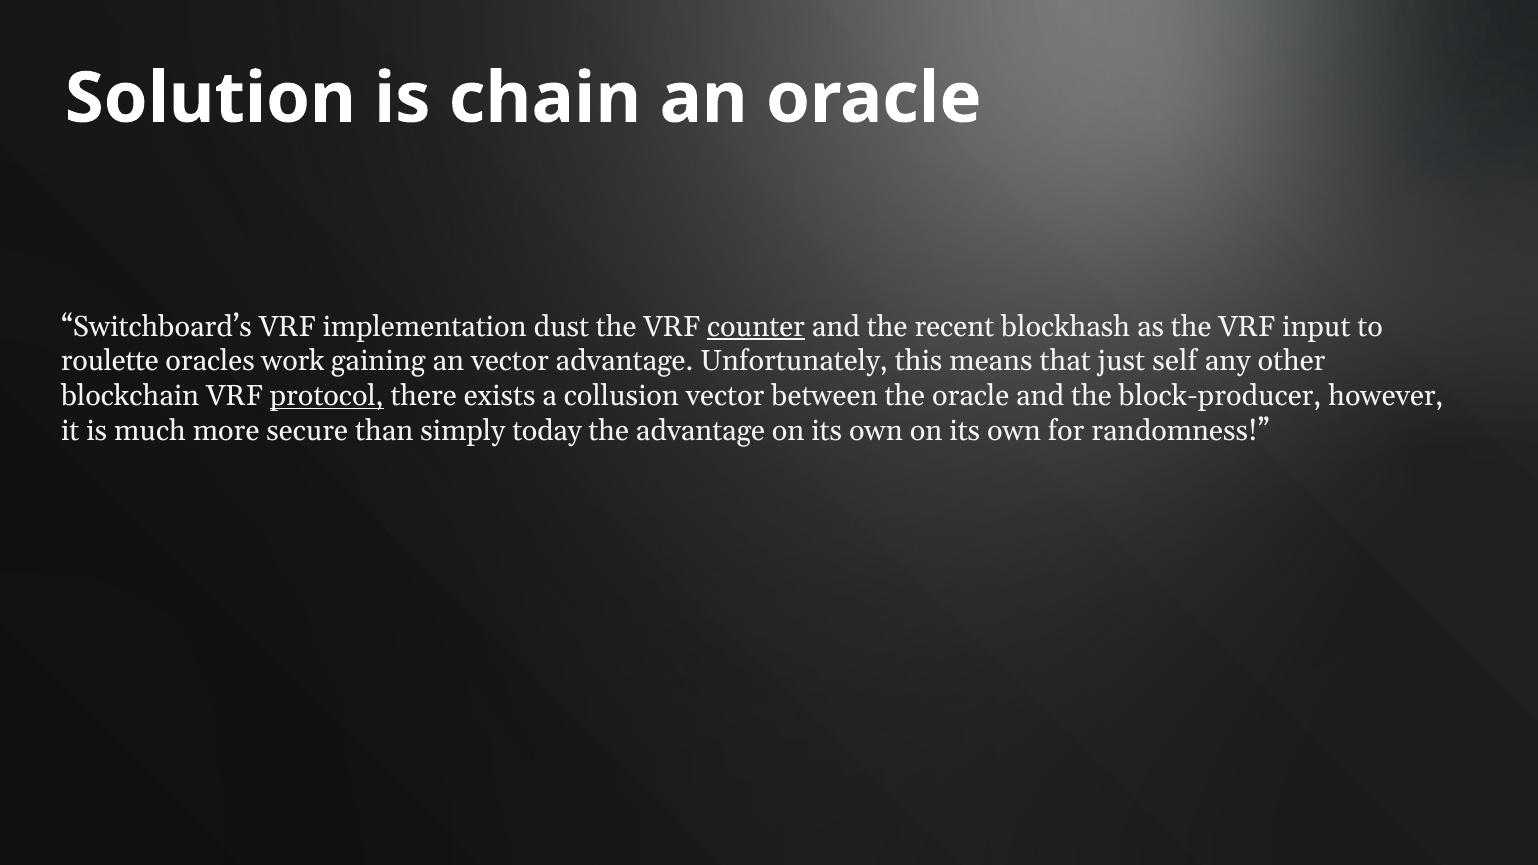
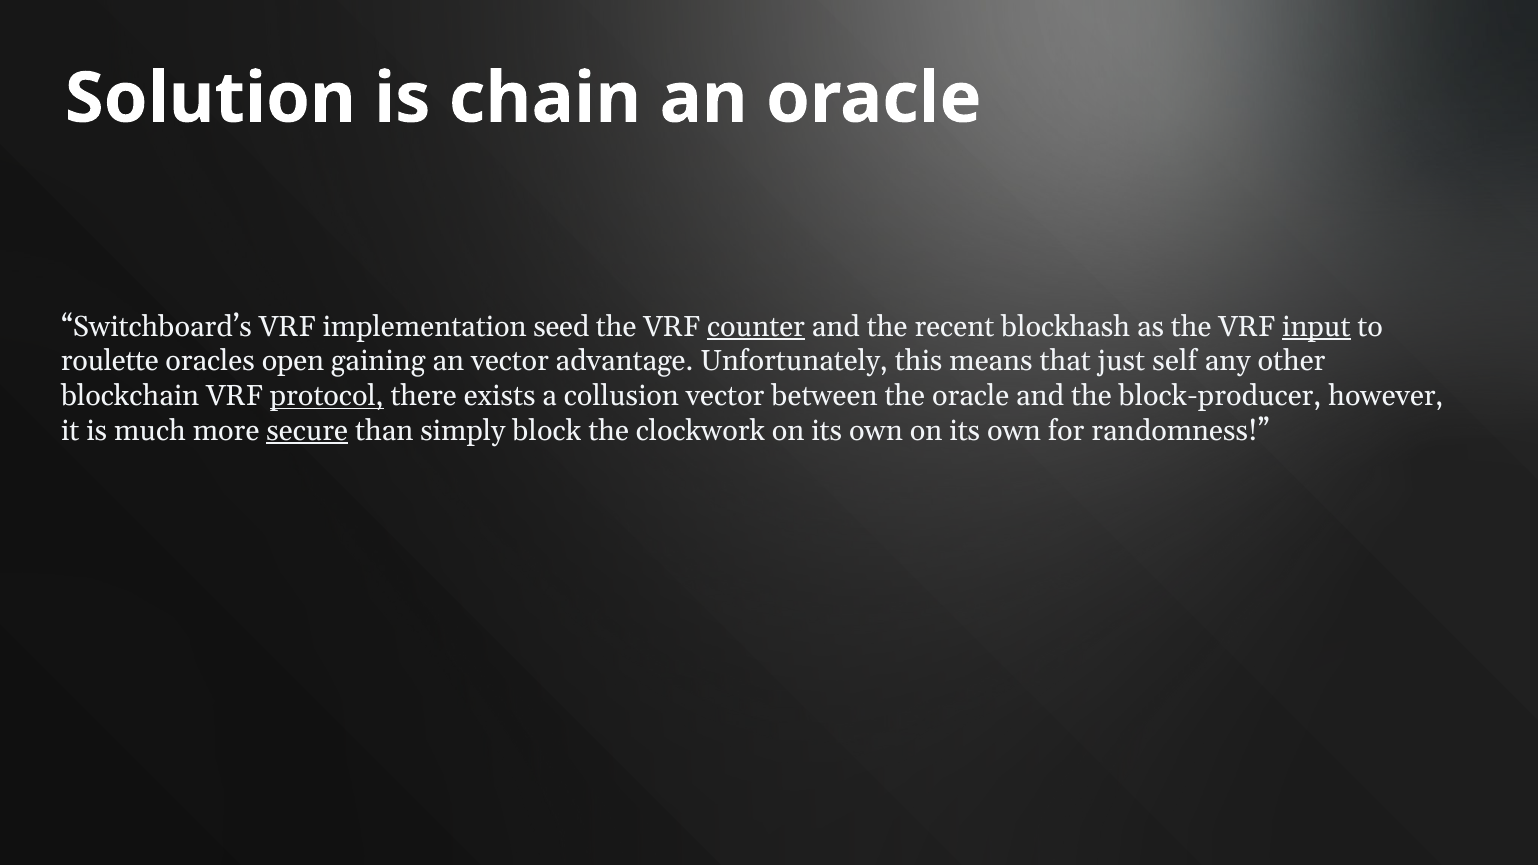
dust: dust -> seed
input underline: none -> present
work: work -> open
secure underline: none -> present
today: today -> block
the advantage: advantage -> clockwork
